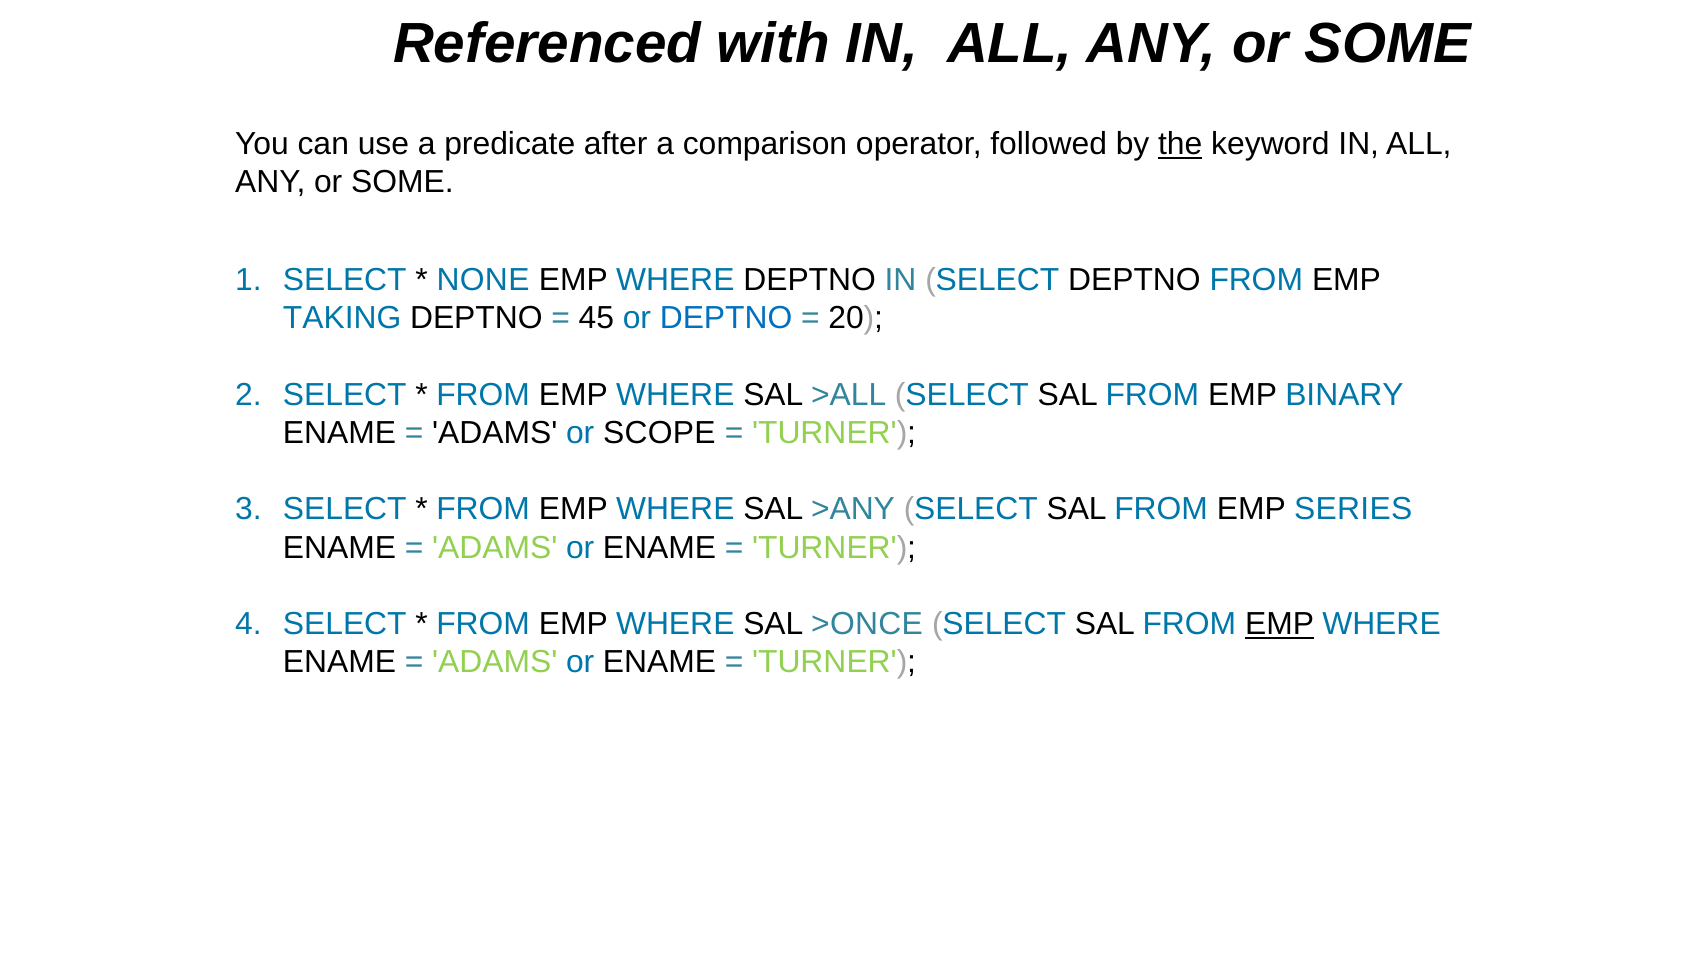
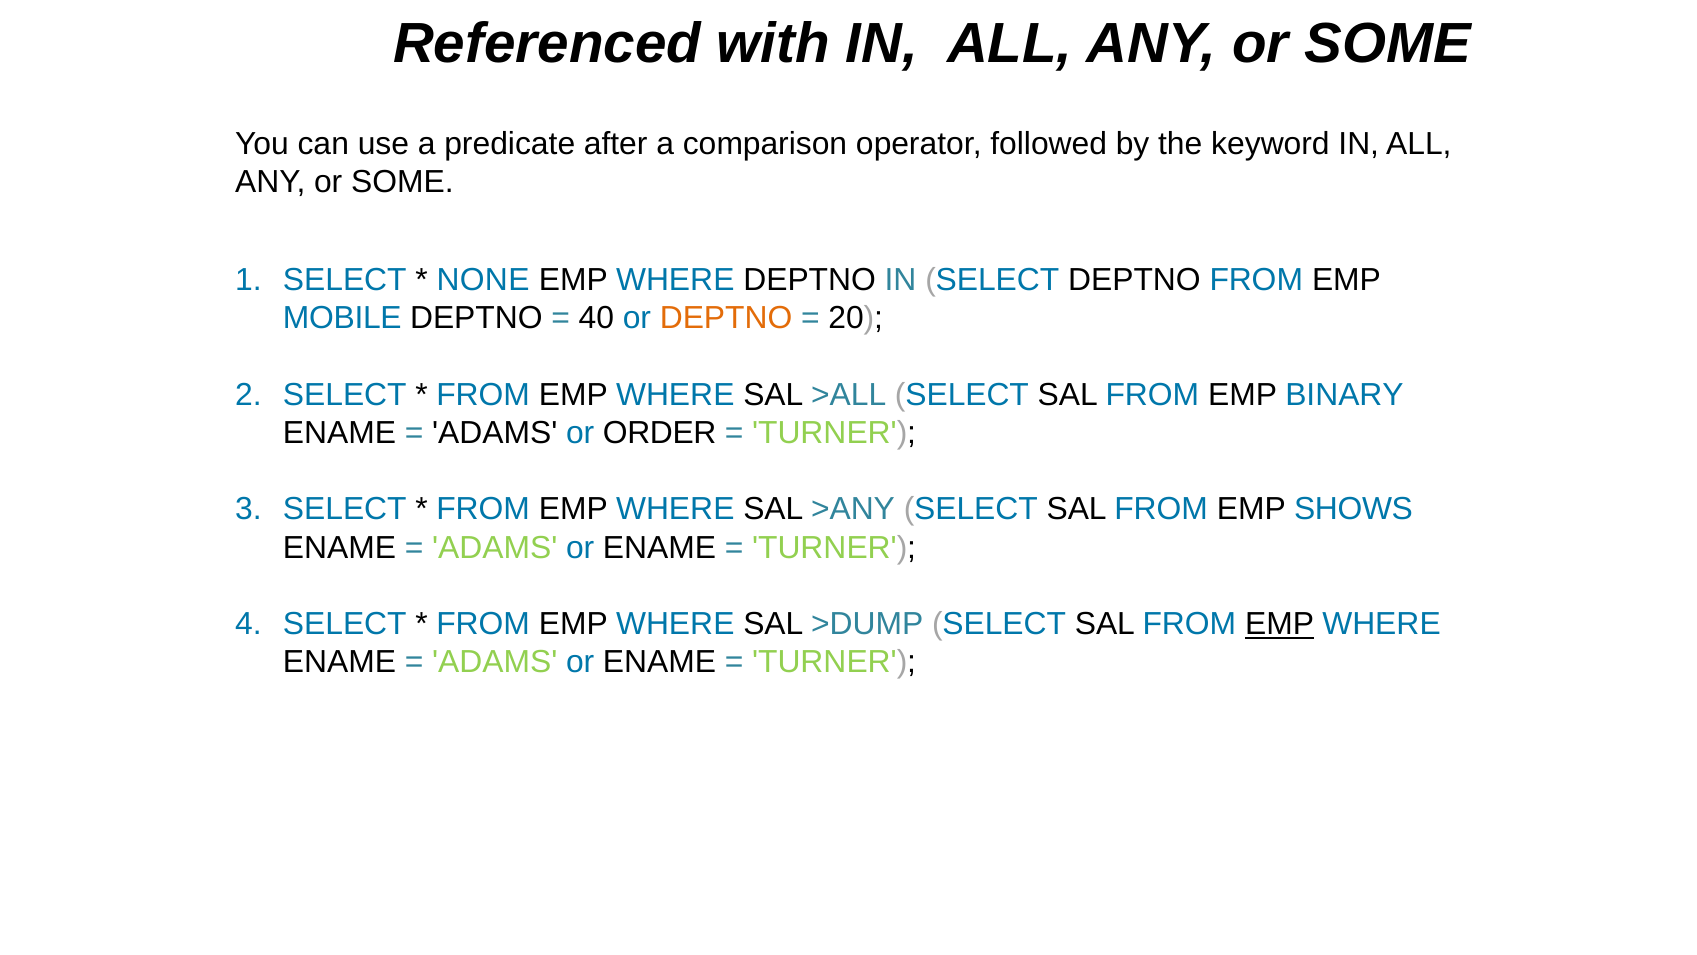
the underline: present -> none
TAKING: TAKING -> MOBILE
45: 45 -> 40
DEPTNO at (726, 318) colour: blue -> orange
SCOPE: SCOPE -> ORDER
SERIES: SERIES -> SHOWS
>ONCE: >ONCE -> >DUMP
